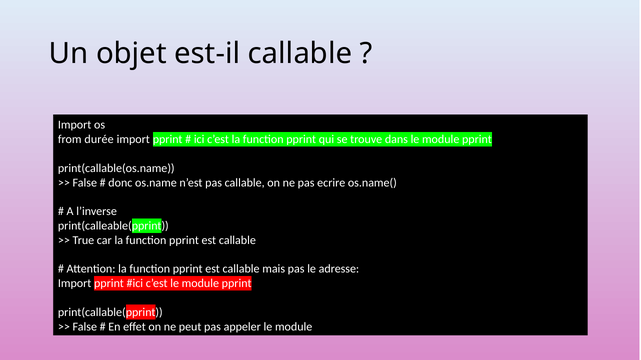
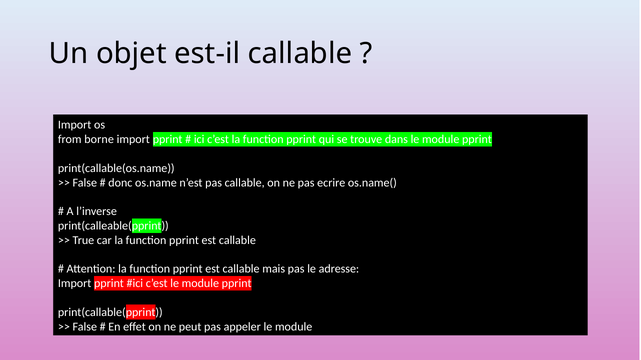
durée: durée -> borne
